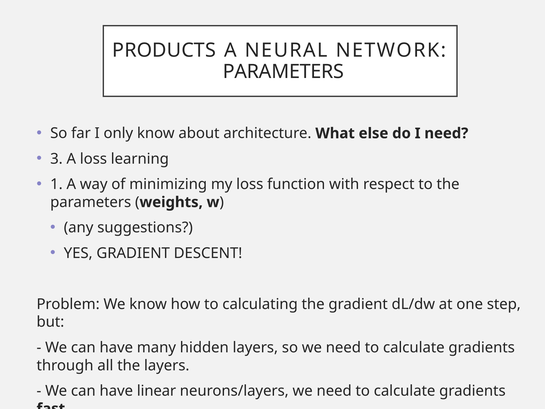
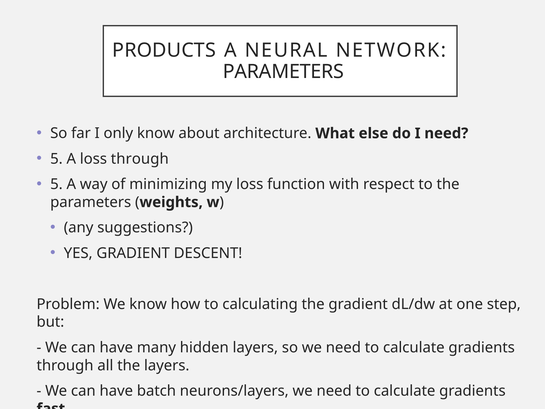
3 at (56, 159): 3 -> 5
loss learning: learning -> through
1 at (56, 184): 1 -> 5
linear: linear -> batch
